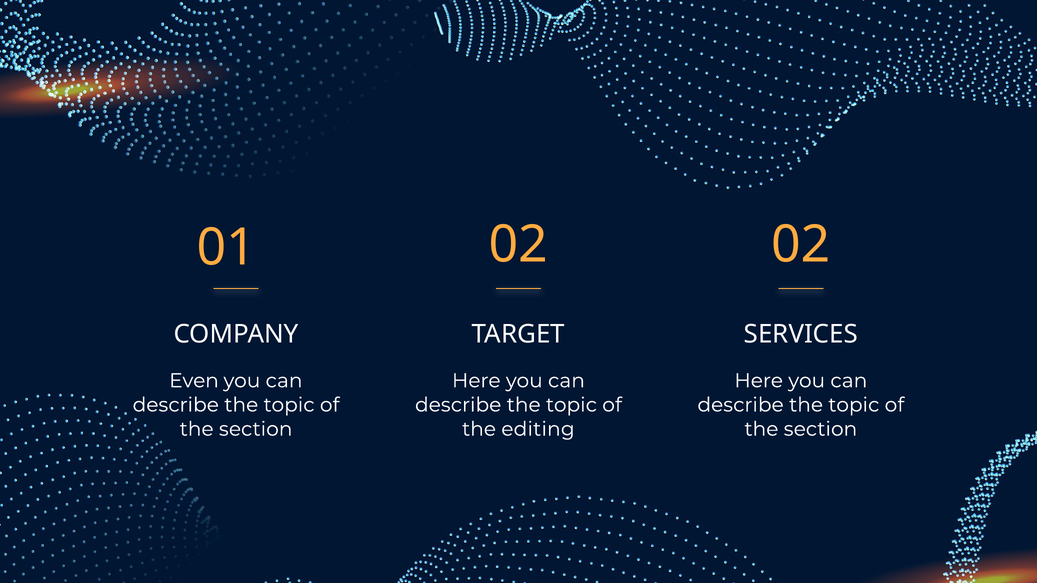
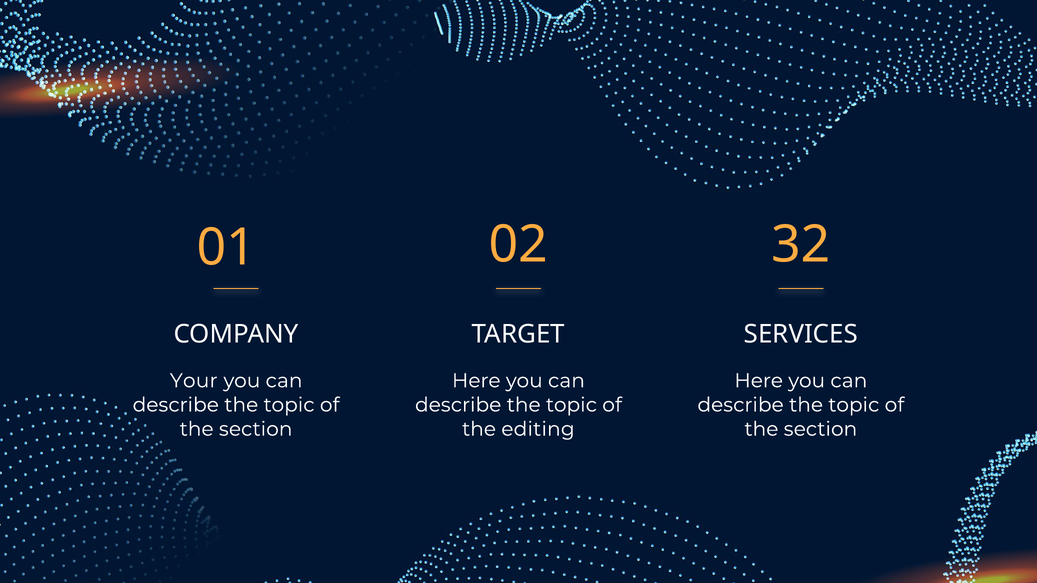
02 02: 02 -> 32
Even: Even -> Your
